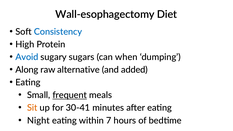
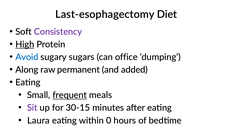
Wall-esophagectomy: Wall-esophagectomy -> Last-esophagectomy
Consistency colour: blue -> purple
High underline: none -> present
when: when -> office
alternative: alternative -> permanent
Sit colour: orange -> purple
30-41: 30-41 -> 30-15
Night: Night -> Laura
7: 7 -> 0
